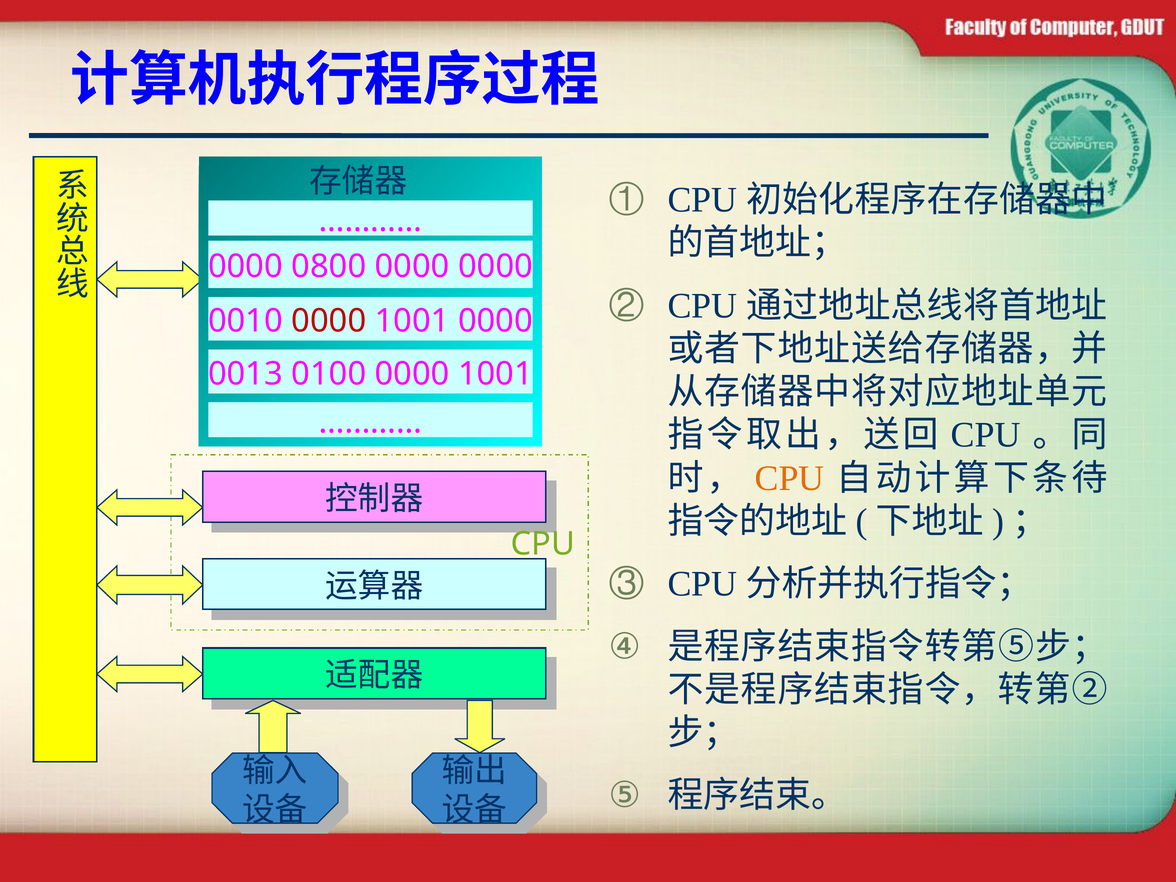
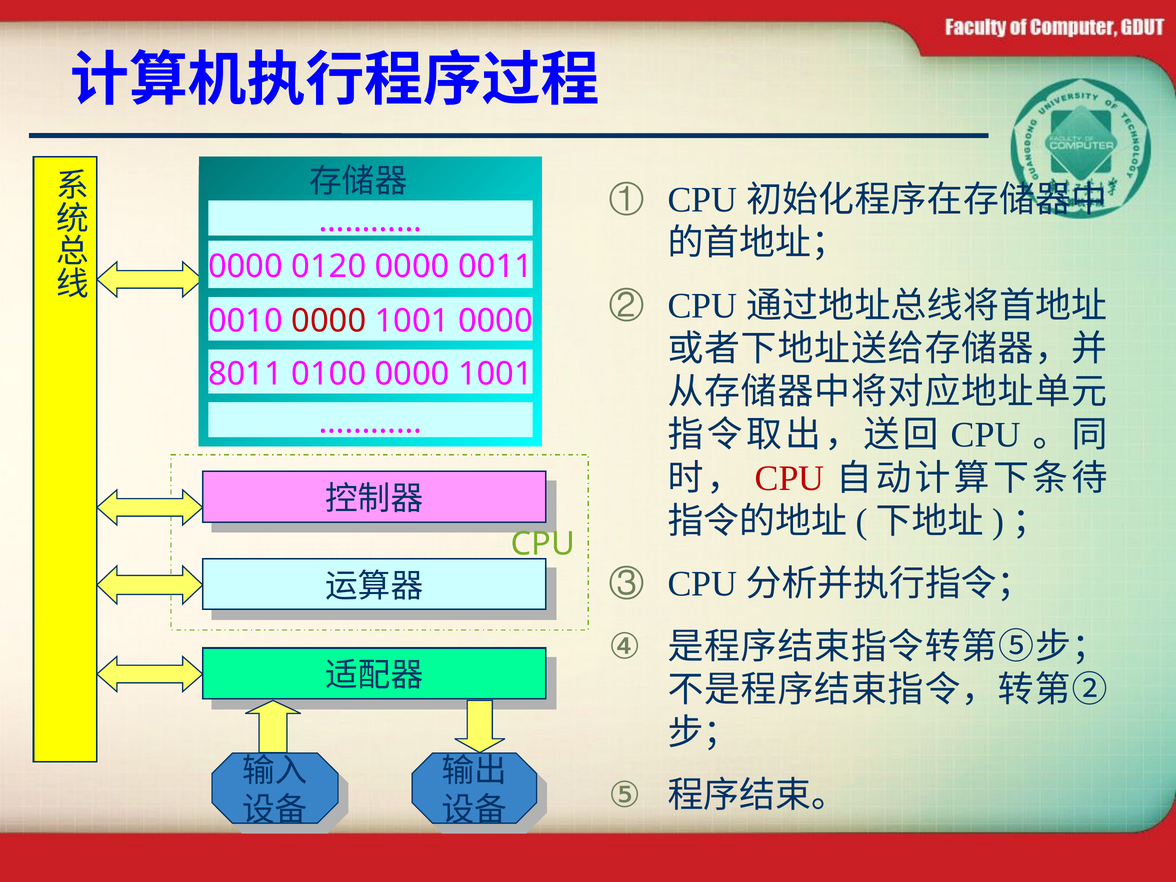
0800: 0800 -> 0120
0000 0000: 0000 -> 0011
0013: 0013 -> 8011
CPU at (790, 478) colour: orange -> red
